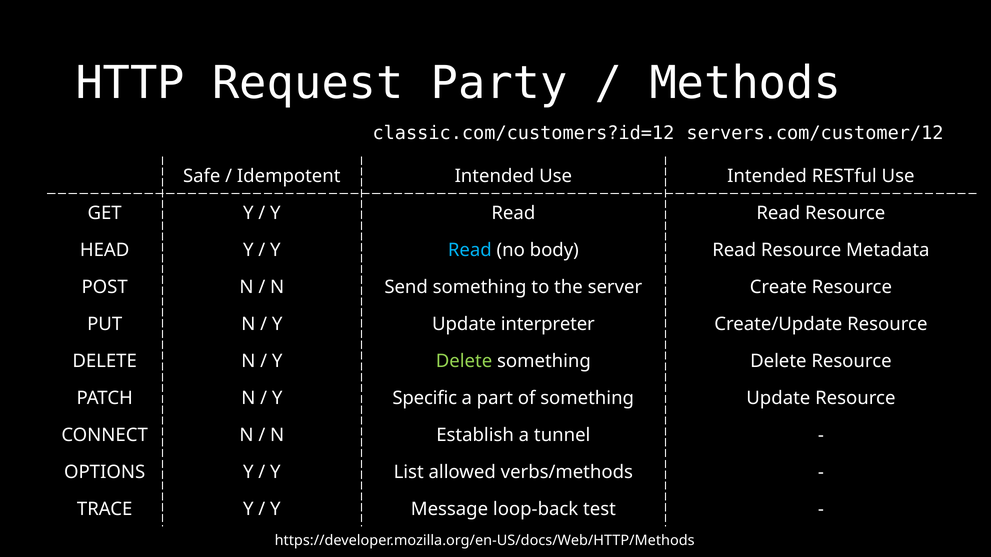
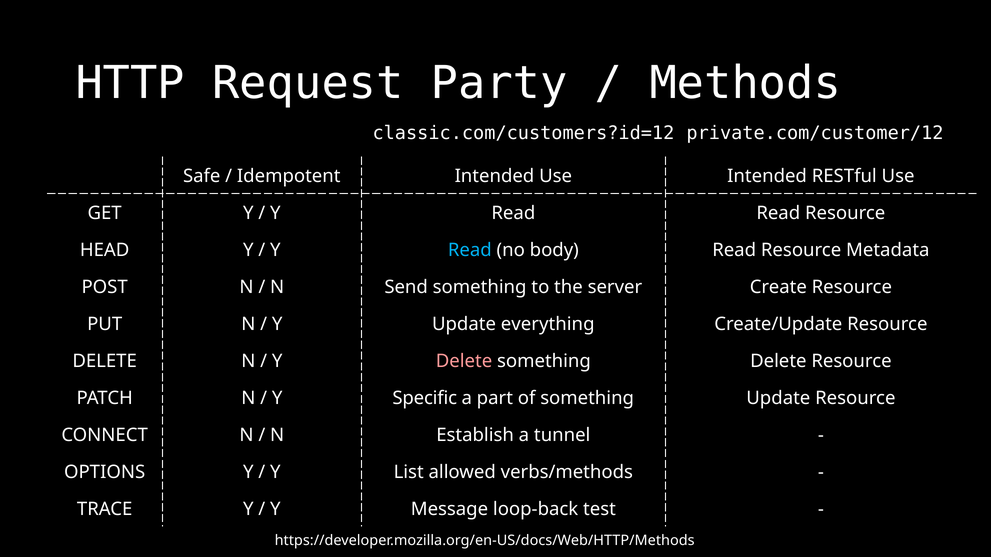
servers.com/customer/12: servers.com/customer/12 -> private.com/customer/12
interpreter: interpreter -> everything
Delete at (464, 361) colour: light green -> pink
